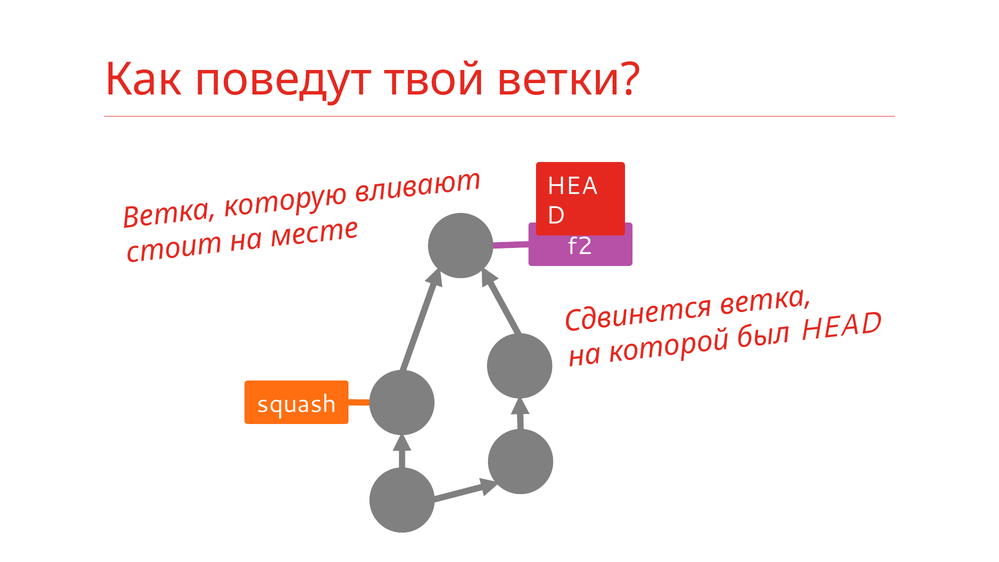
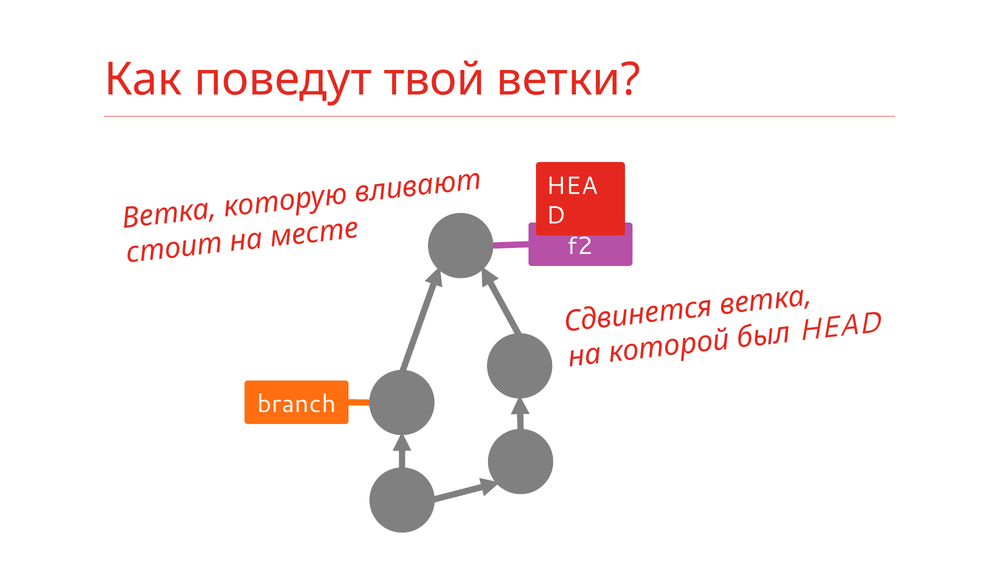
squash: squash -> branch
